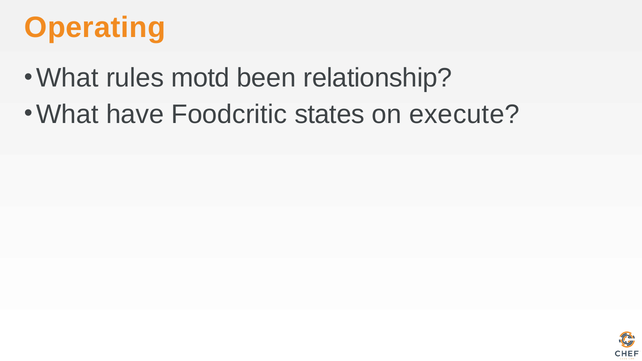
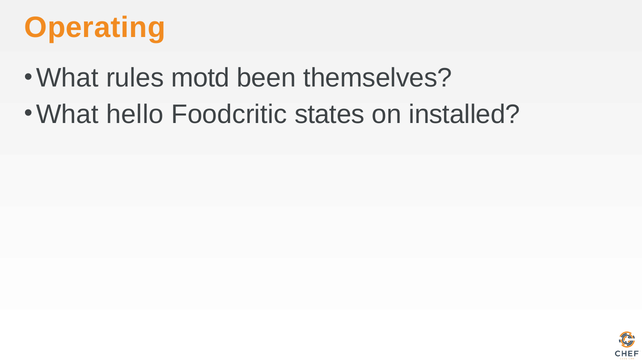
relationship: relationship -> themselves
have: have -> hello
execute: execute -> installed
